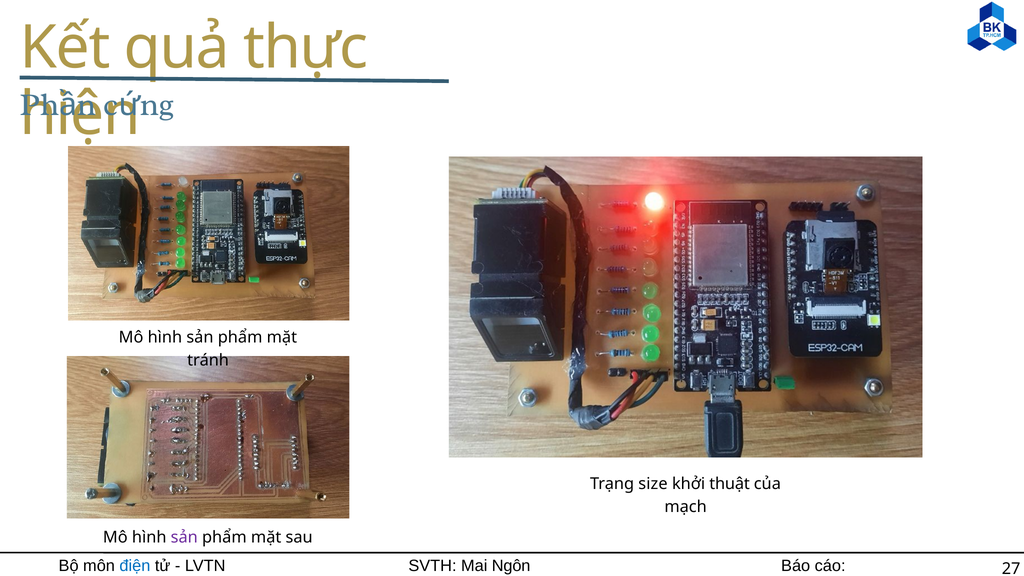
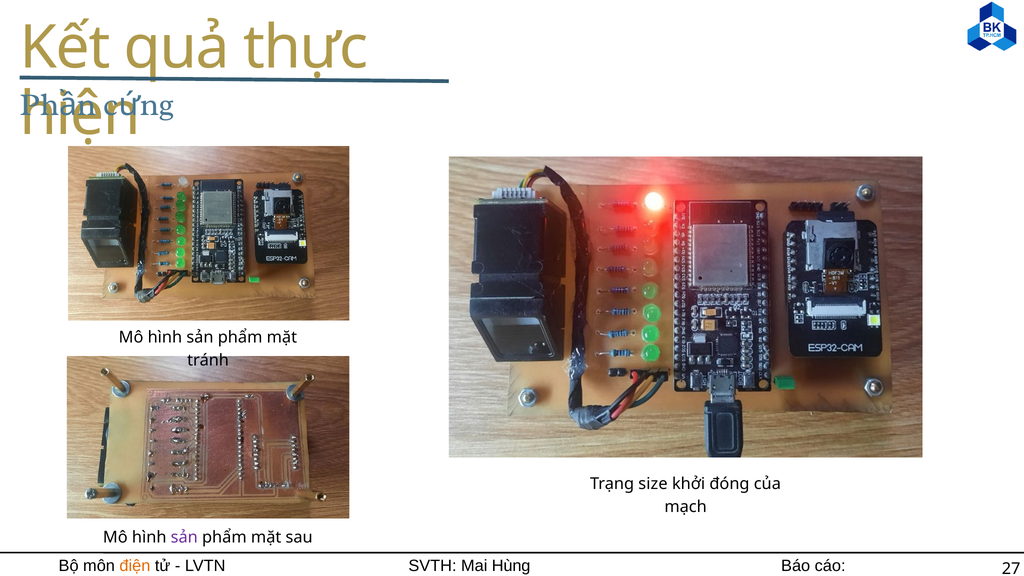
thuật: thuật -> đóng
điện colour: blue -> orange
Mai Ngôn: Ngôn -> Hùng
